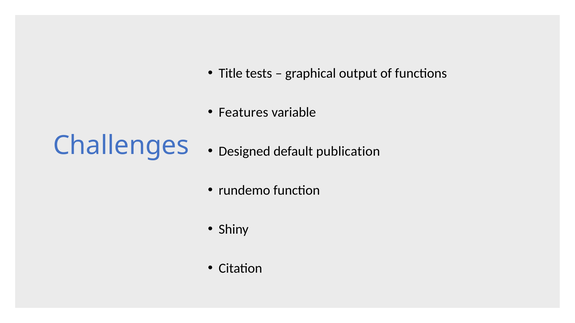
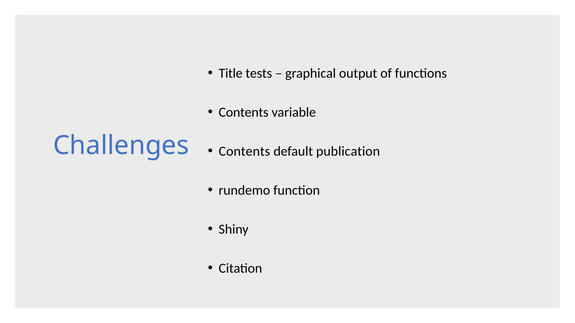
Features at (243, 112): Features -> Contents
Designed at (244, 151): Designed -> Contents
